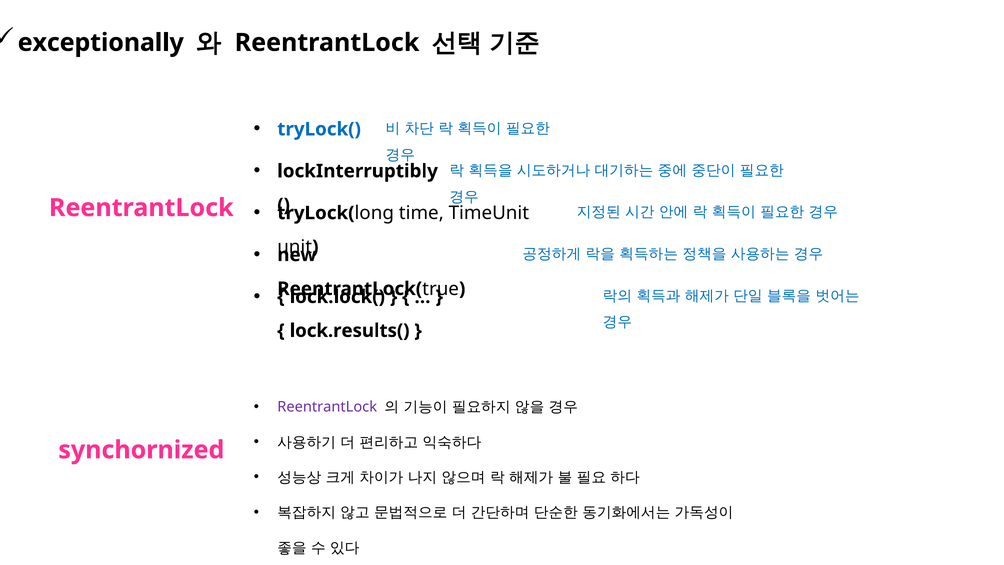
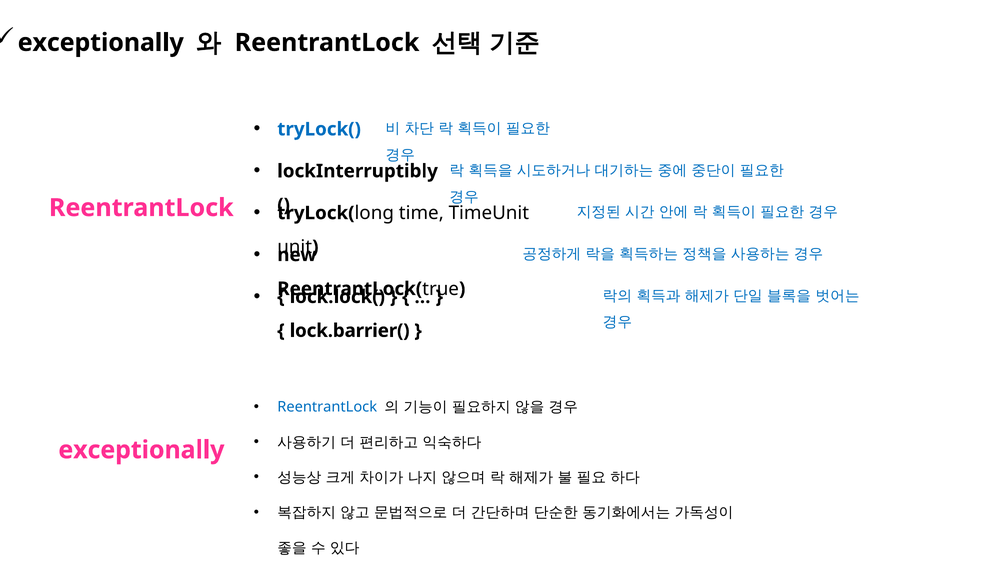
lock.results(: lock.results( -> lock.barrier(
ReentrantLock at (327, 407) colour: purple -> blue
synchornized at (141, 450): synchornized -> exceptionally
